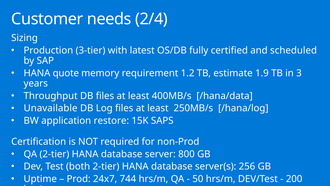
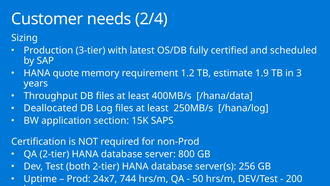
Unavailable: Unavailable -> Deallocated
restore: restore -> section
